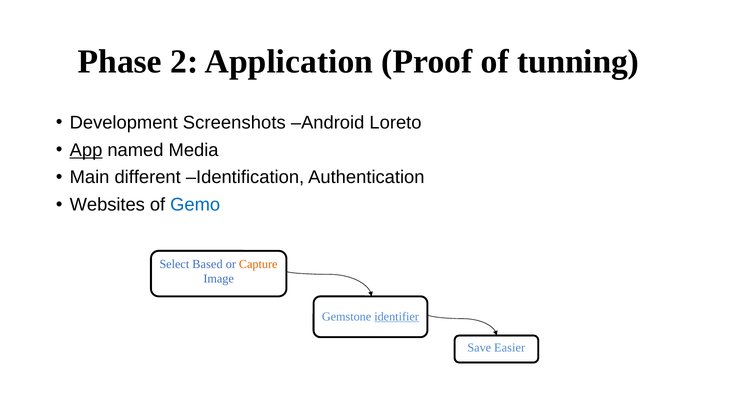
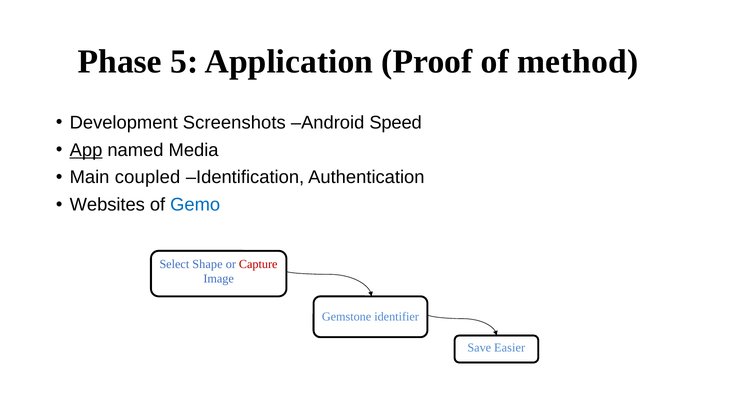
2: 2 -> 5
tunning: tunning -> method
Loreto: Loreto -> Speed
different: different -> coupled
Based: Based -> Shape
Capture colour: orange -> red
identifier underline: present -> none
